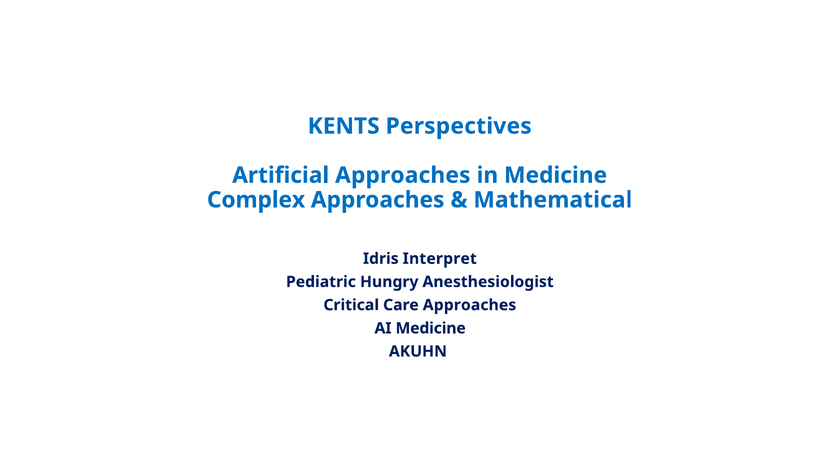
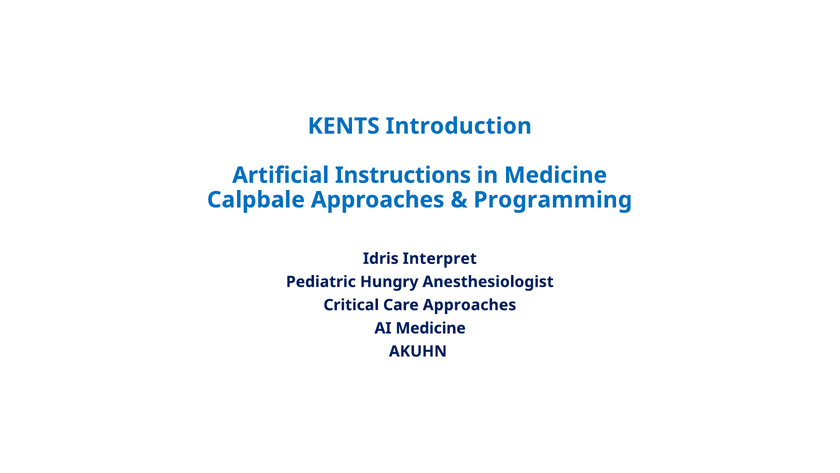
Perspectives: Perspectives -> Introduction
Artificial Approaches: Approaches -> Instructions
Complex: Complex -> Calpbale
Mathematical: Mathematical -> Programming
